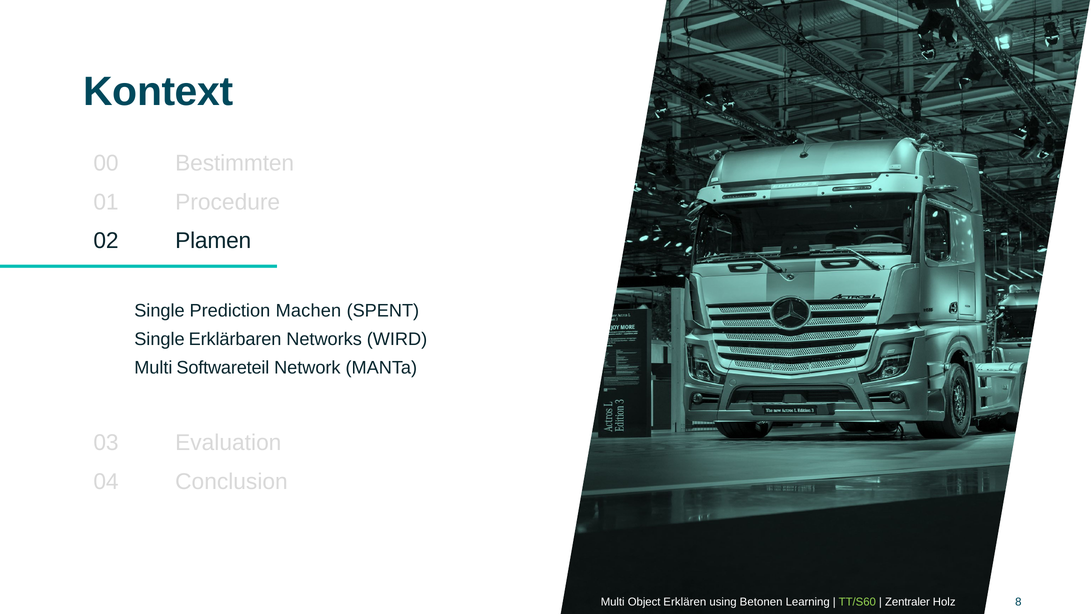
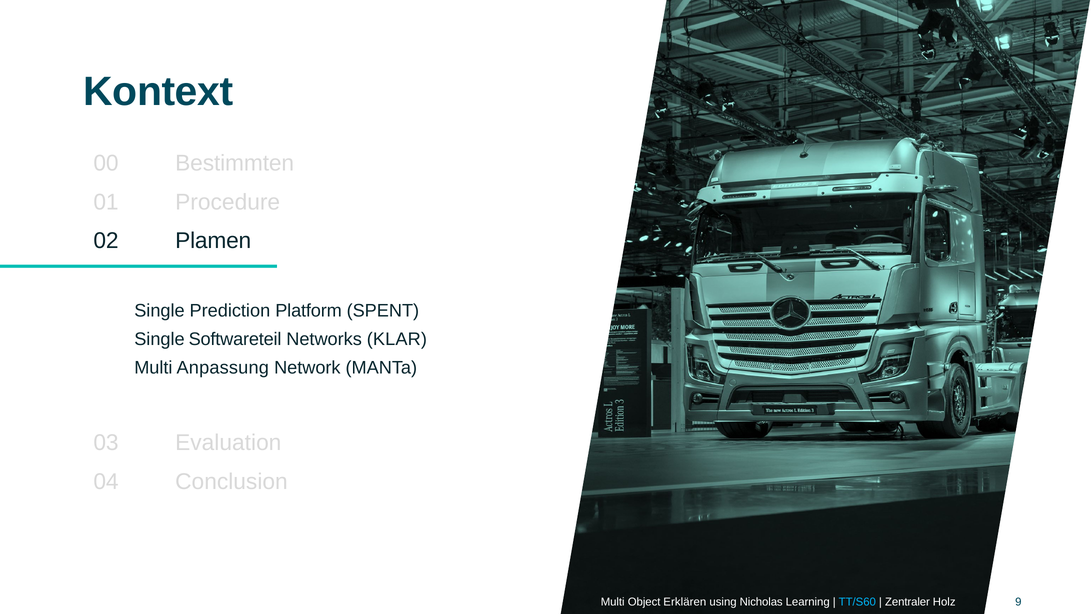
Machen: Machen -> Platform
Erklärbaren: Erklärbaren -> Softwareteil
WIRD: WIRD -> KLAR
Softwareteil: Softwareteil -> Anpassung
Betonen: Betonen -> Nicholas
TT/S60 colour: light green -> light blue
8: 8 -> 9
